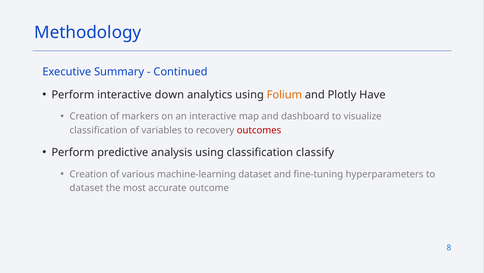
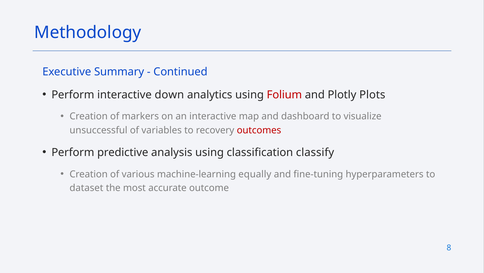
Folium colour: orange -> red
Have: Have -> Plots
classification at (99, 130): classification -> unsuccessful
machine-learning dataset: dataset -> equally
